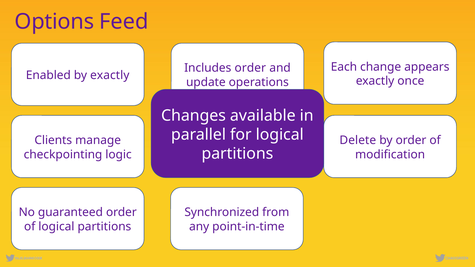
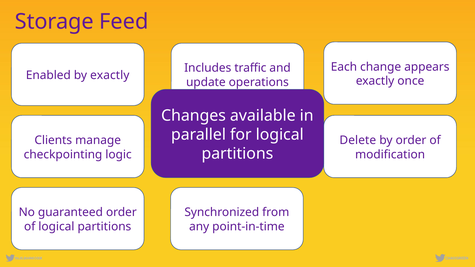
Options: Options -> Storage
Includes order: order -> traffic
